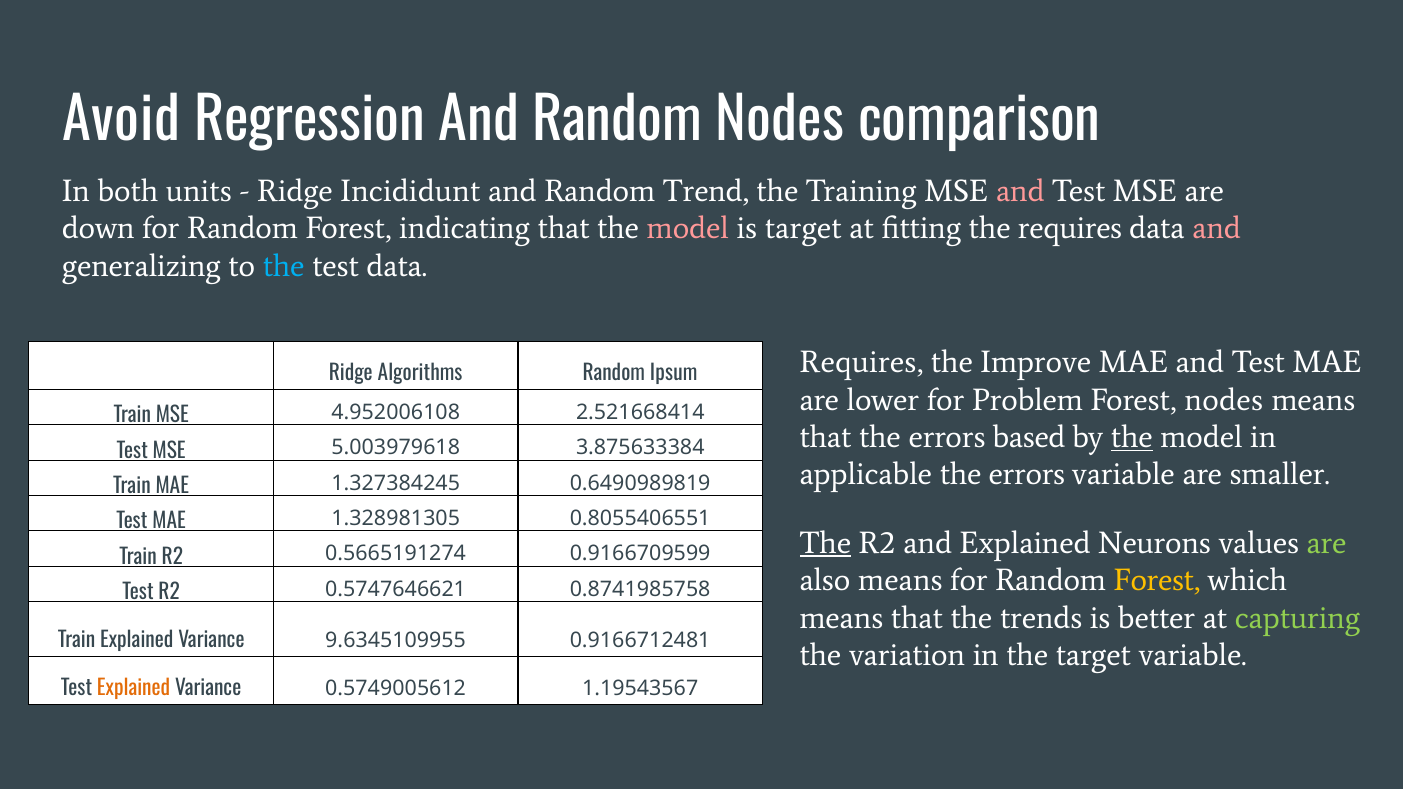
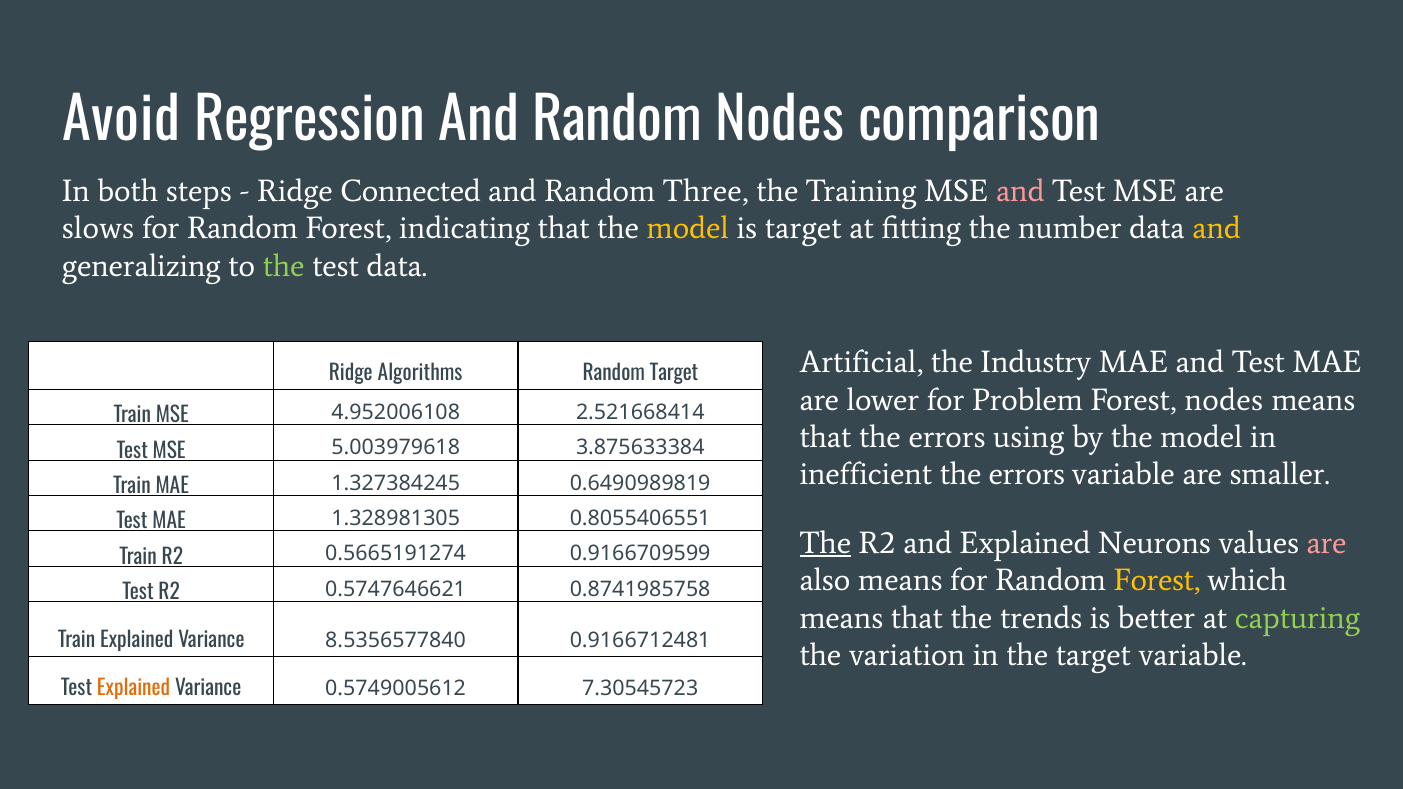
units: units -> steps
Incididunt: Incididunt -> Connected
Trend: Trend -> Three
down: down -> slows
model at (688, 228) colour: pink -> yellow
the requires: requires -> number
and at (1217, 228) colour: pink -> yellow
the at (284, 266) colour: light blue -> light green
Requires at (861, 362): Requires -> Artificial
Improve: Improve -> Industry
Random Ipsum: Ipsum -> Target
based: based -> using
the at (1132, 437) underline: present -> none
applicable: applicable -> inefficient
are at (1327, 543) colour: light green -> pink
9.6345109955: 9.6345109955 -> 8.5356577840
1.19543567: 1.19543567 -> 7.30545723
